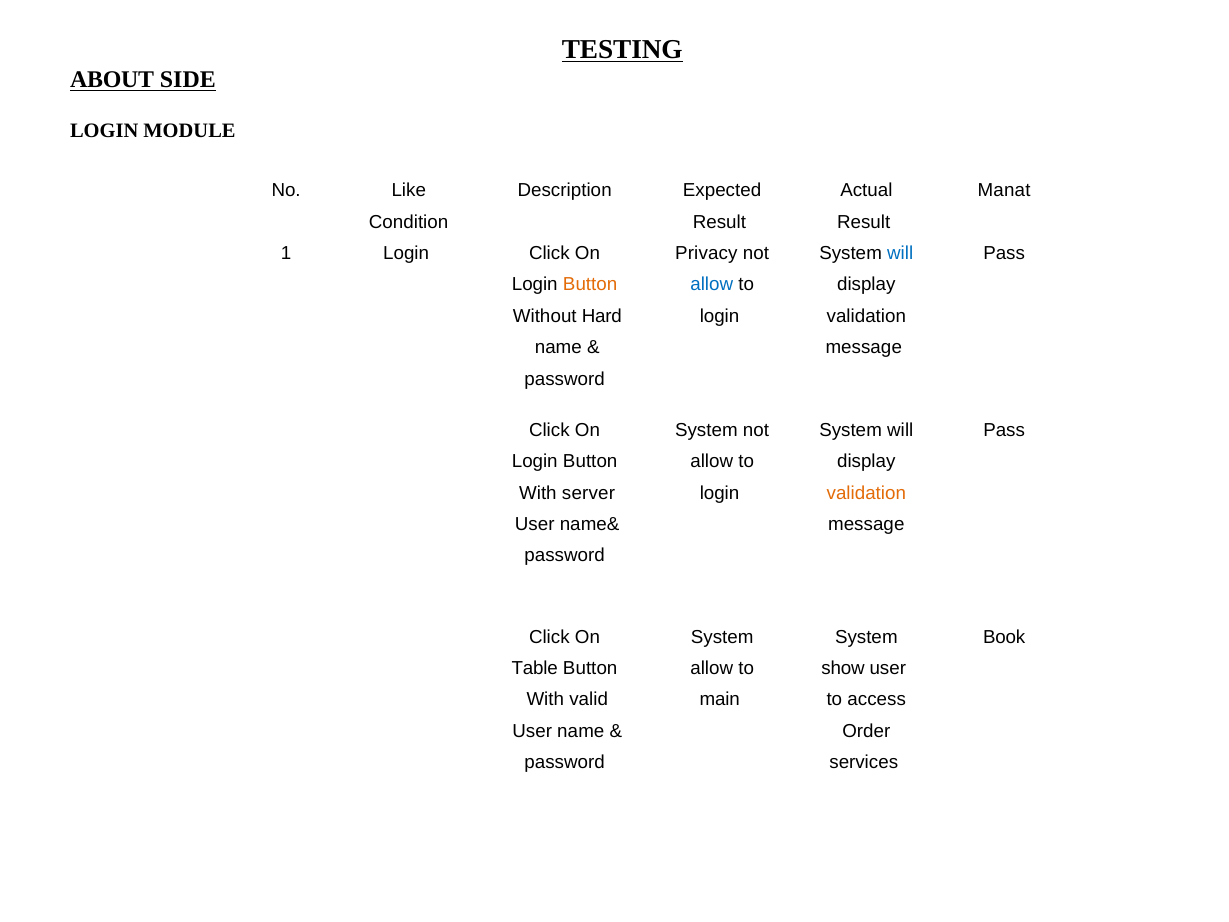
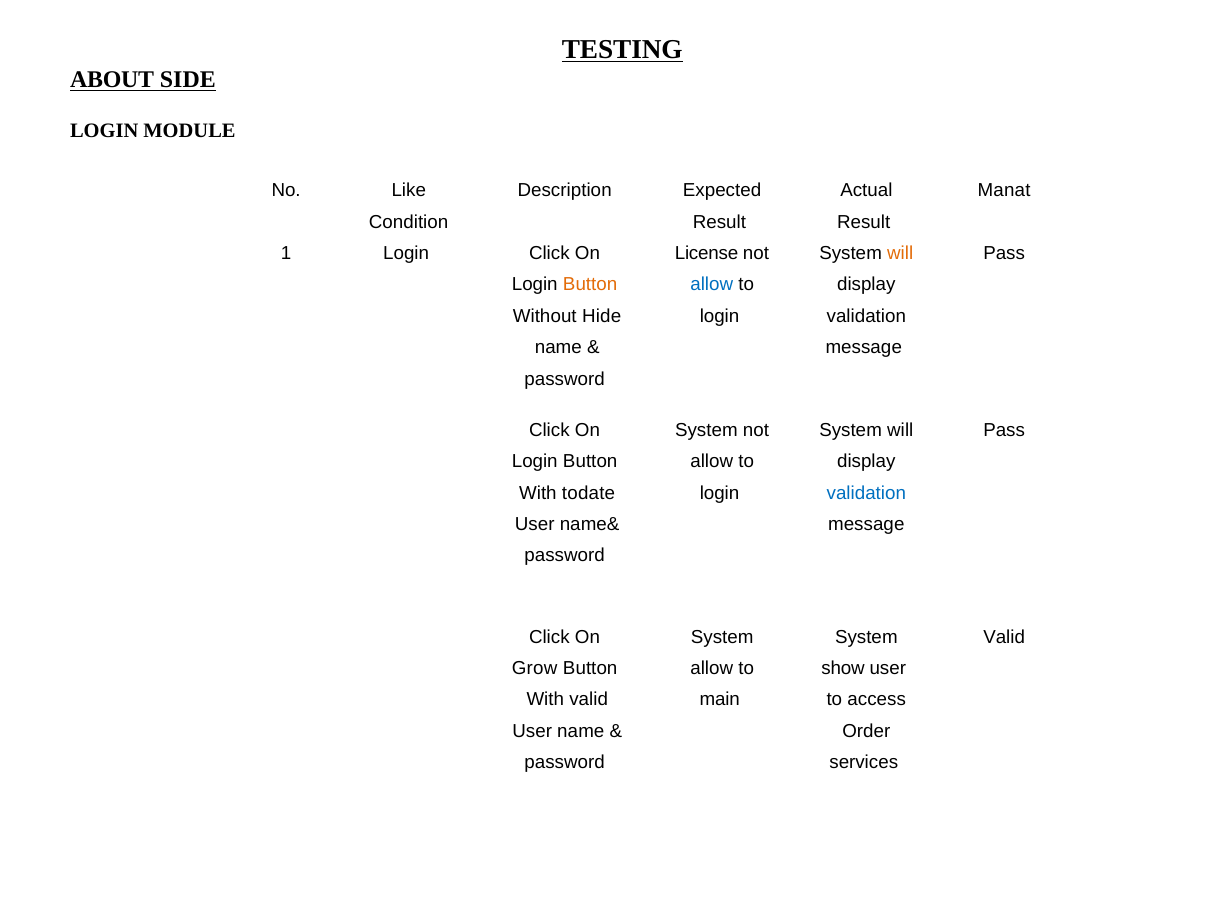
Privacy: Privacy -> License
will at (900, 253) colour: blue -> orange
Hard: Hard -> Hide
server: server -> todate
validation at (866, 493) colour: orange -> blue
Book at (1004, 637): Book -> Valid
Table: Table -> Grow
